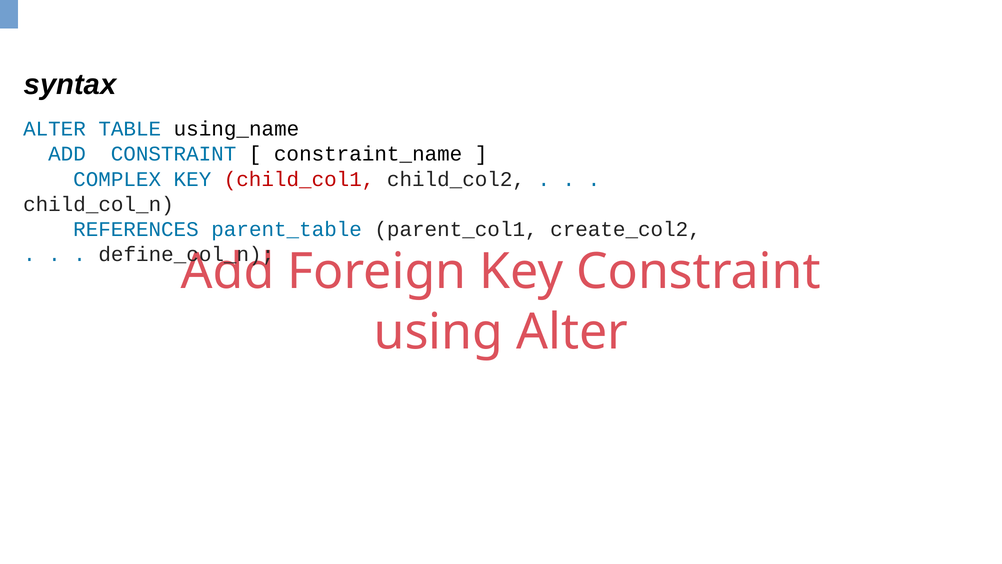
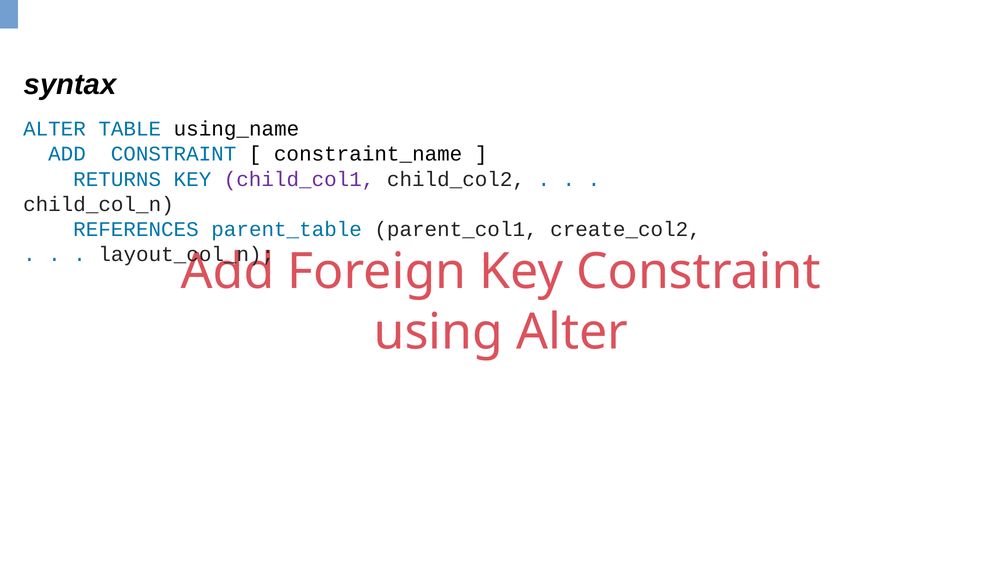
COMPLEX: COMPLEX -> RETURNS
child_col1 colour: red -> purple
define_col_n: define_col_n -> layout_col_n
